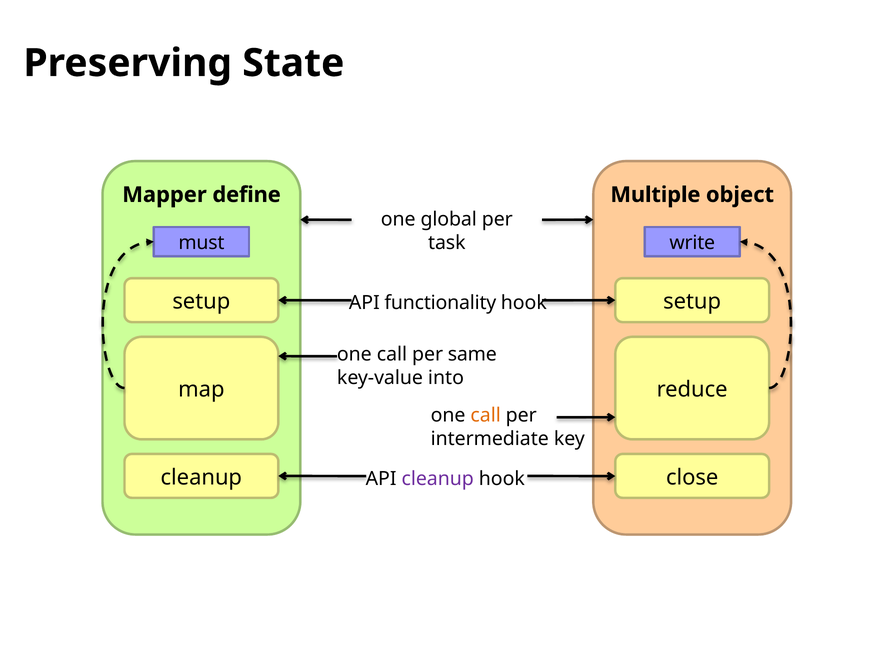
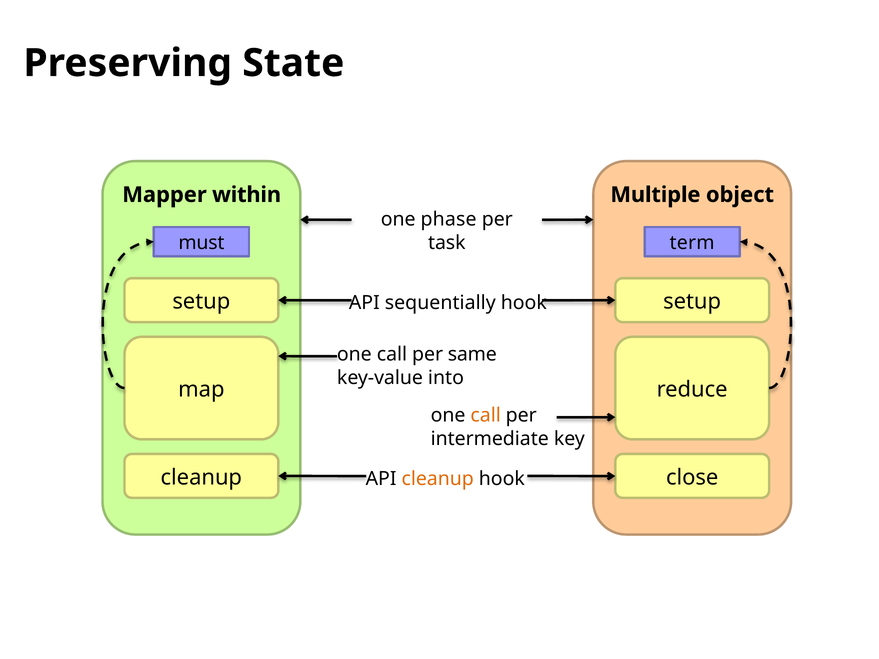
define: define -> within
global: global -> phase
write: write -> term
functionality: functionality -> sequentially
cleanup at (438, 479) colour: purple -> orange
